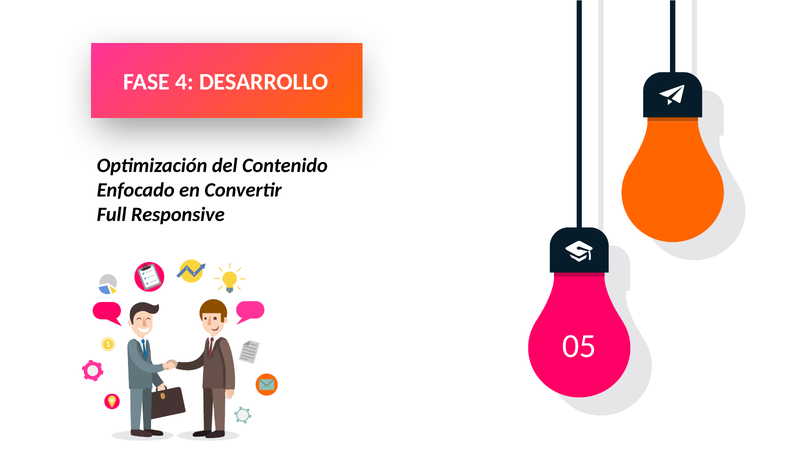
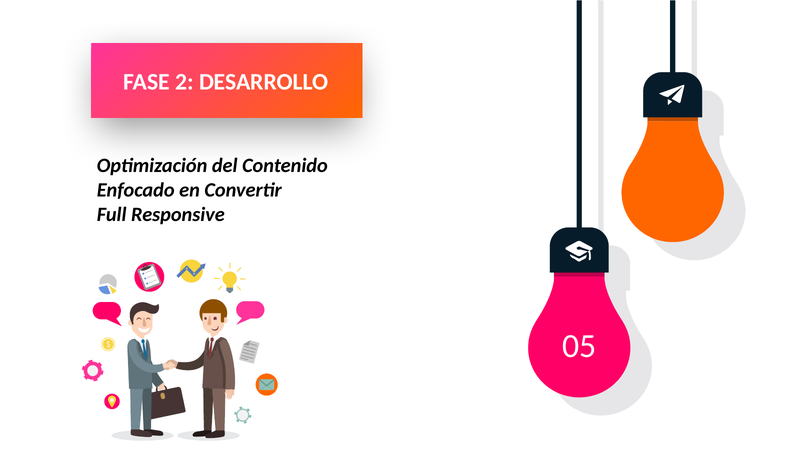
4: 4 -> 2
